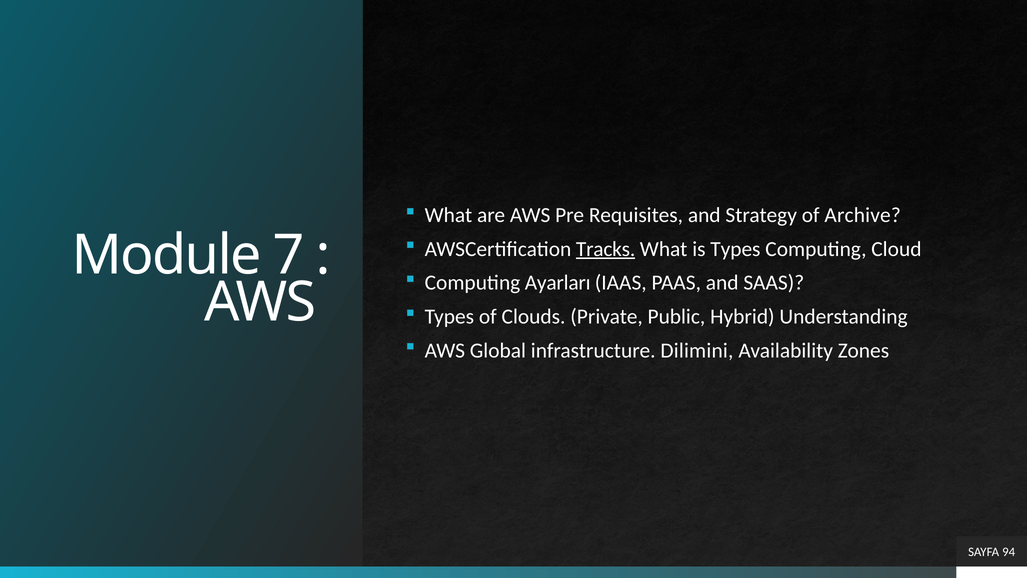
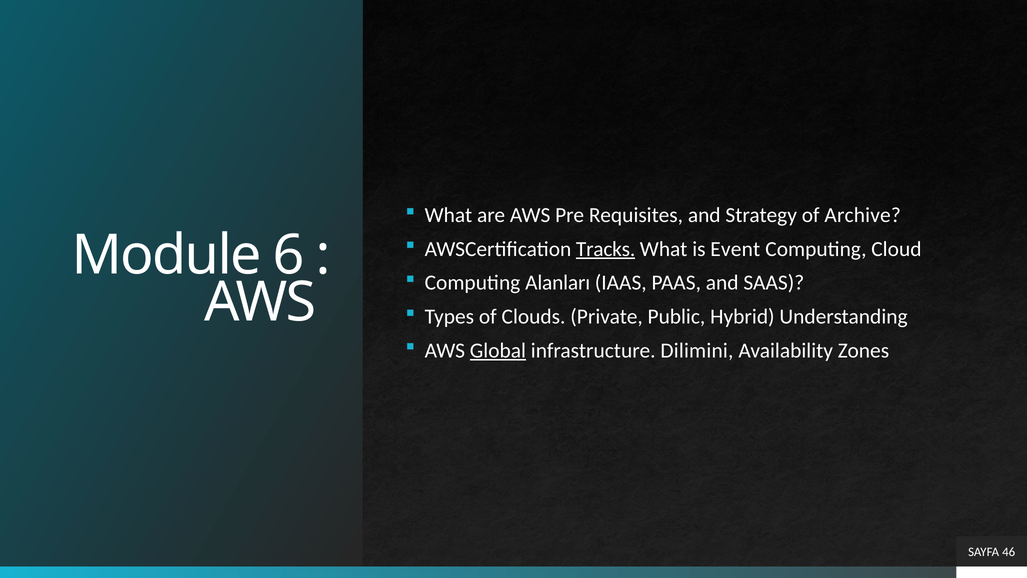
is Types: Types -> Event
7: 7 -> 6
Ayarları: Ayarları -> Alanları
Global underline: none -> present
94: 94 -> 46
